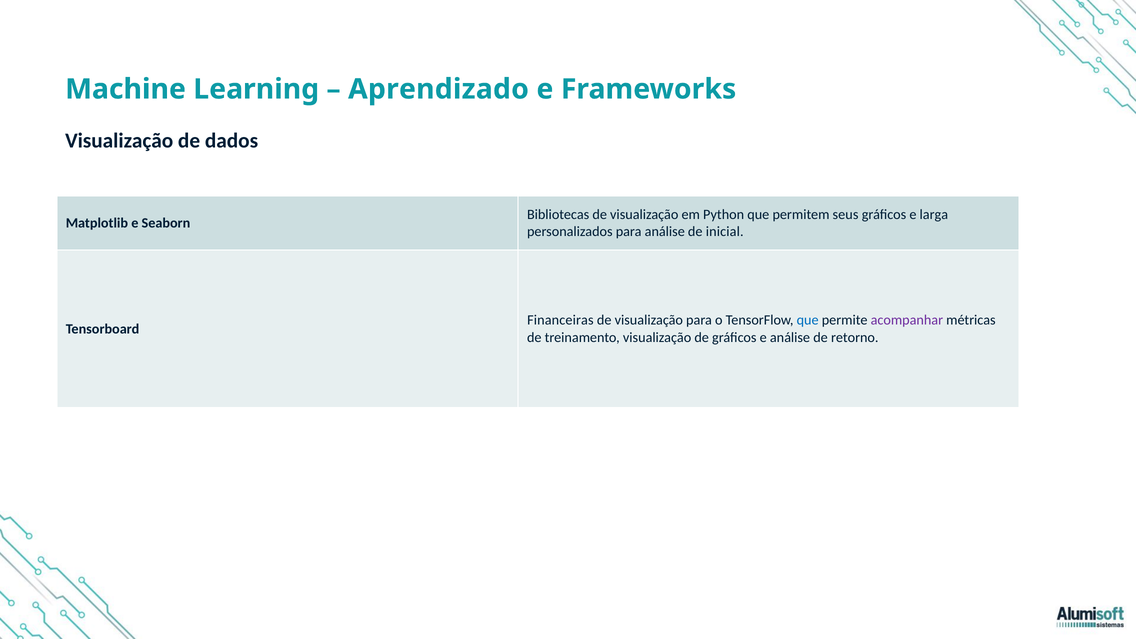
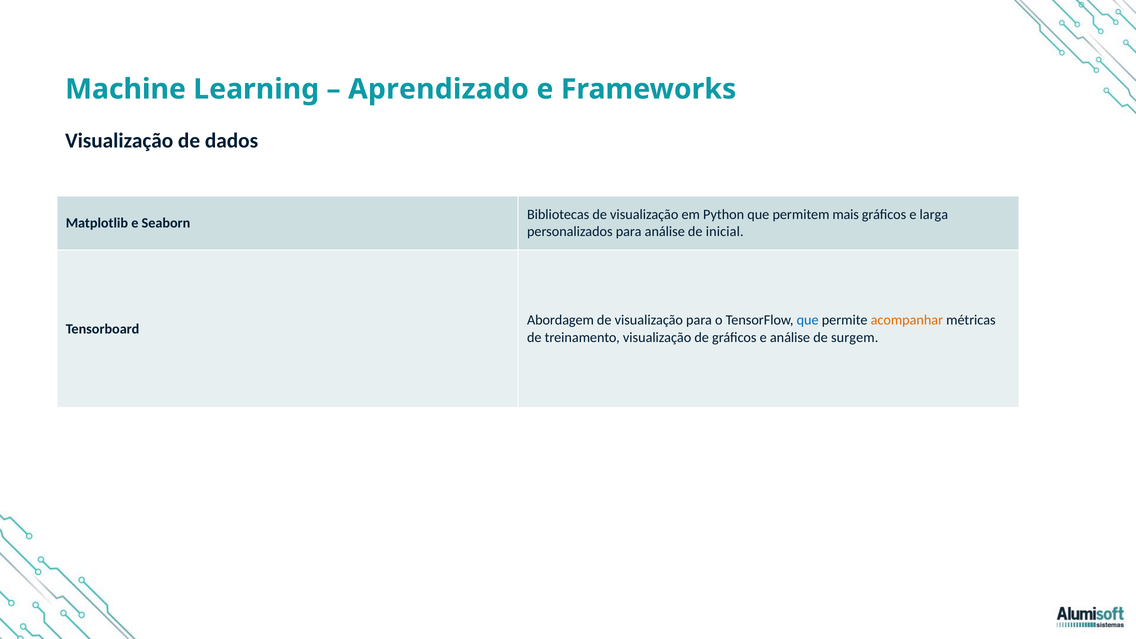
seus: seus -> mais
Financeiras: Financeiras -> Abordagem
acompanhar colour: purple -> orange
retorno: retorno -> surgem
